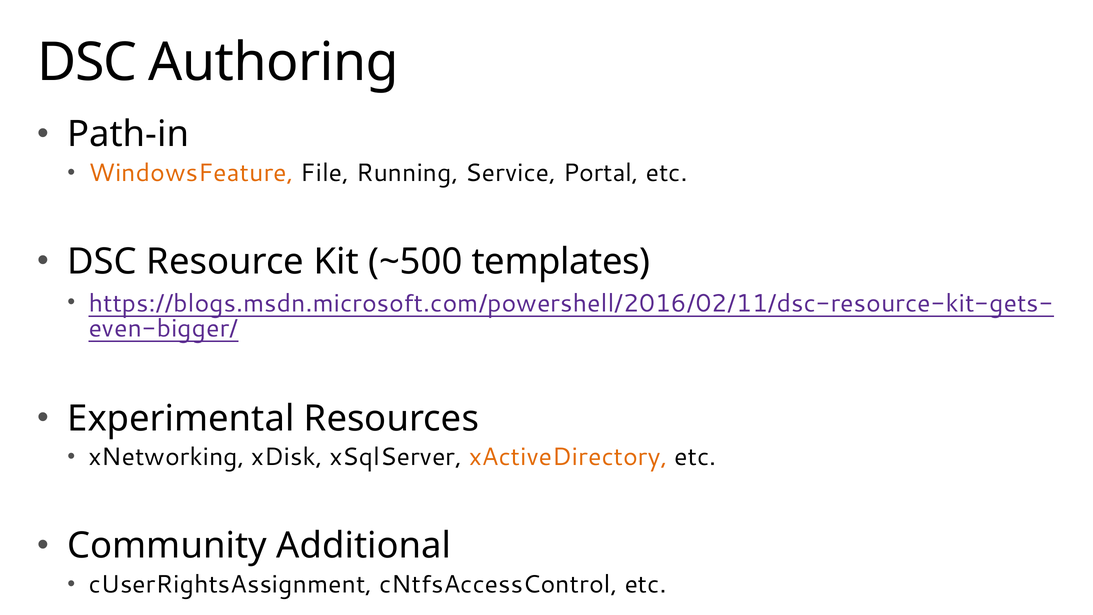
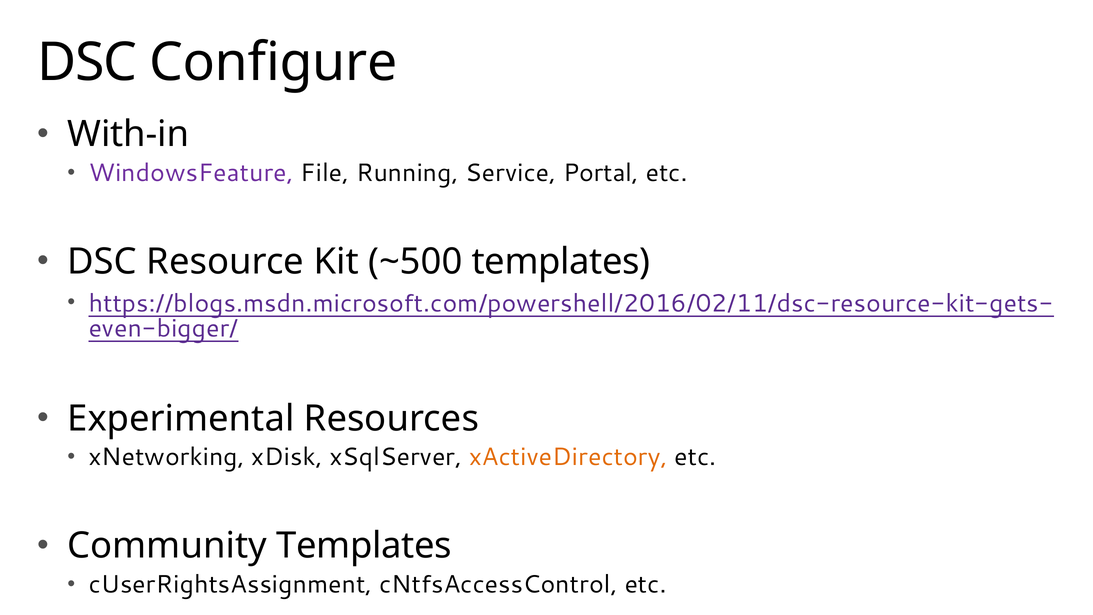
Authoring: Authoring -> Configure
Path-in: Path-in -> With-in
WindowsFeature colour: orange -> purple
Community Additional: Additional -> Templates
